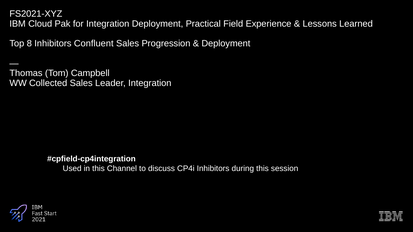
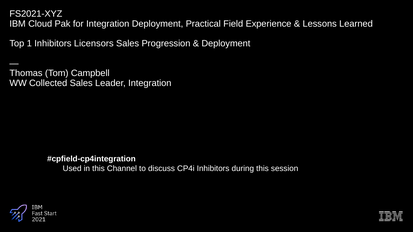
8: 8 -> 1
Confluent: Confluent -> Licensors
